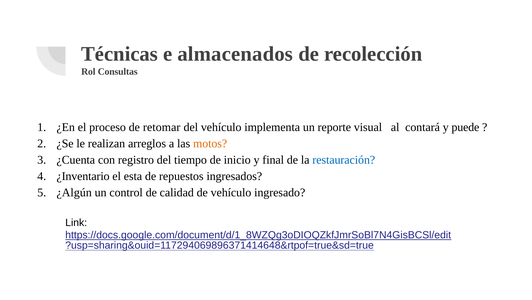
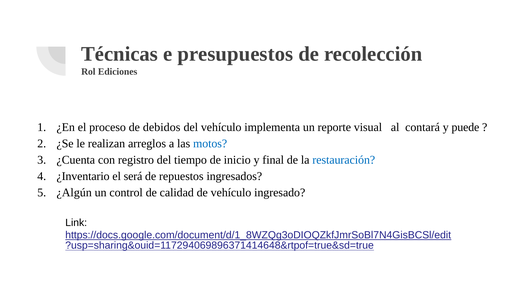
almacenados: almacenados -> presupuestos
Consultas: Consultas -> Ediciones
retomar: retomar -> debidos
motos colour: orange -> blue
esta: esta -> será
